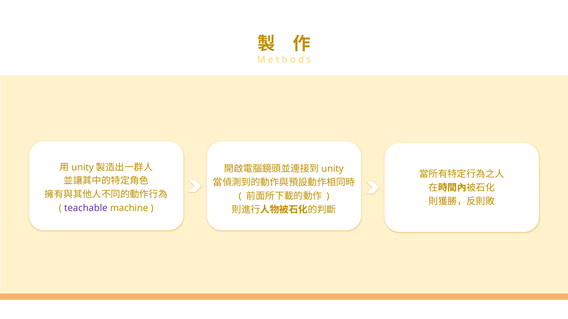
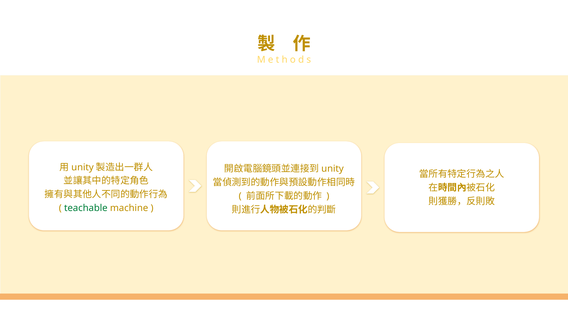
teachable colour: purple -> green
